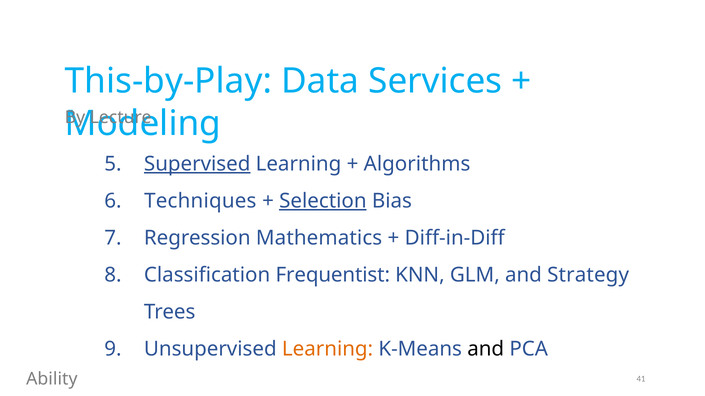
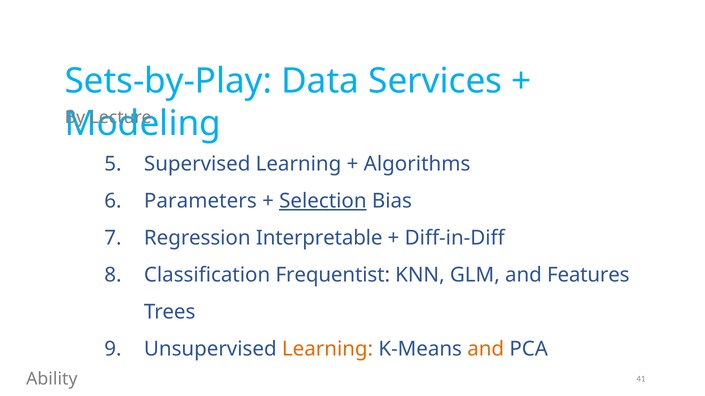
This-by-Play: This-by-Play -> Sets-by-Play
Supervised underline: present -> none
Techniques: Techniques -> Parameters
Mathematics: Mathematics -> Interpretable
Strategy: Strategy -> Features
and at (486, 349) colour: black -> orange
